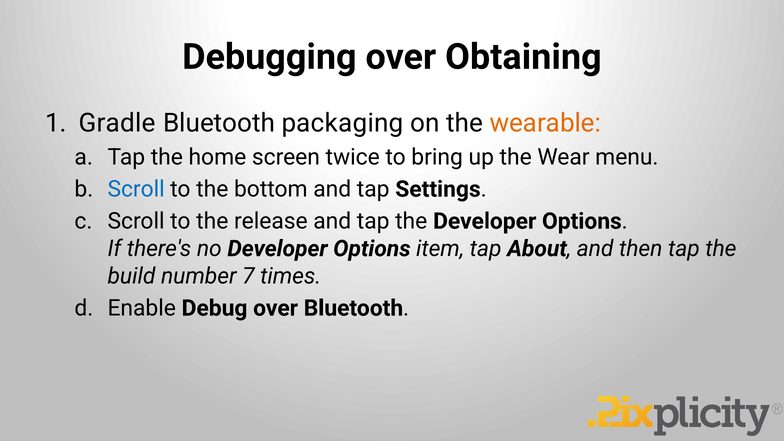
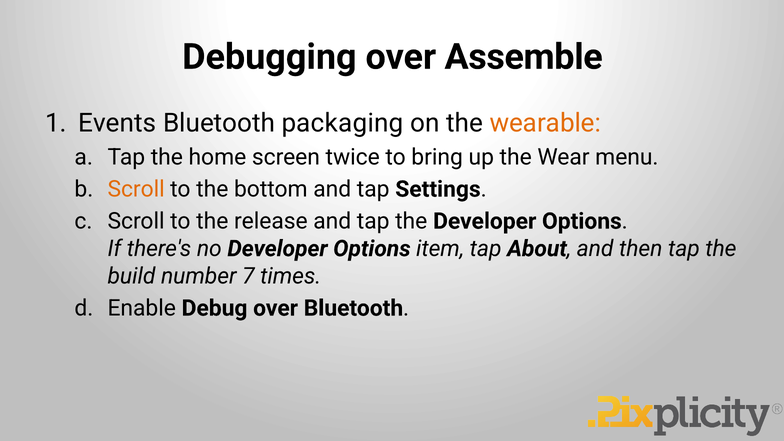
Obtaining: Obtaining -> Assemble
Gradle: Gradle -> Events
Scroll at (136, 189) colour: blue -> orange
